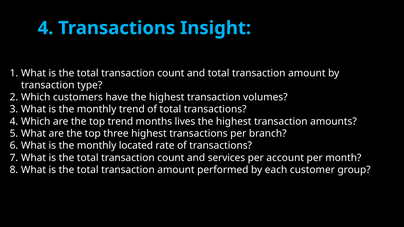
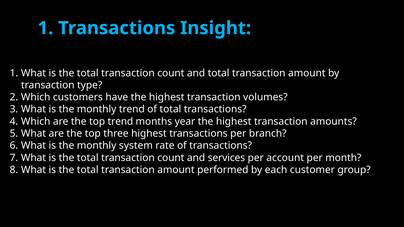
4 at (45, 28): 4 -> 1
lives: lives -> year
located: located -> system
